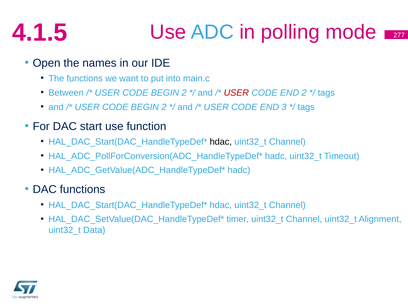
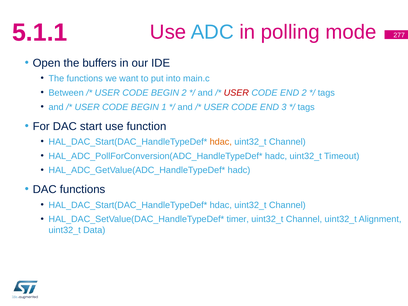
4.1.5: 4.1.5 -> 5.1.1
names: names -> buffers
2 at (164, 107): 2 -> 1
hdac at (221, 142) colour: black -> orange
